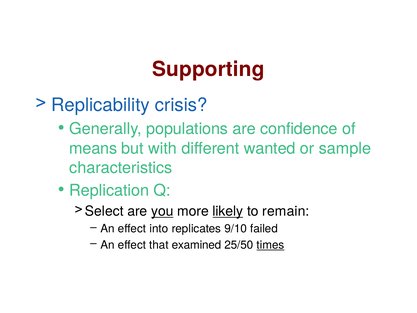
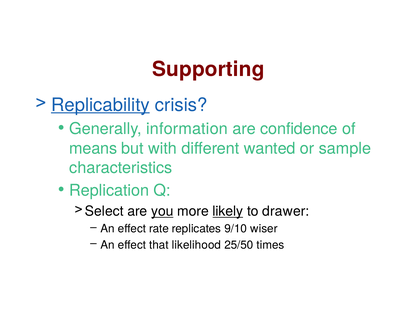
Replicability underline: none -> present
populations: populations -> information
remain: remain -> drawer
into: into -> rate
failed: failed -> wiser
examined: examined -> likelihood
times underline: present -> none
